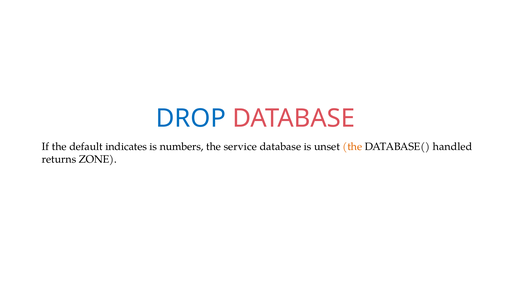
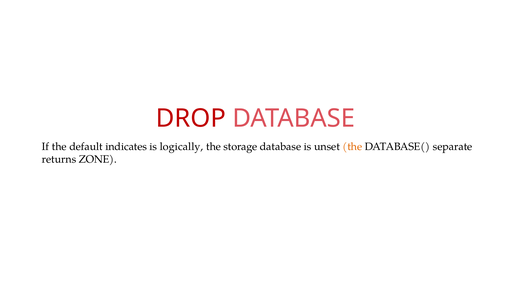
DROP colour: blue -> red
numbers: numbers -> logically
service: service -> storage
handled: handled -> separate
